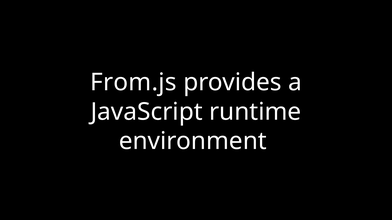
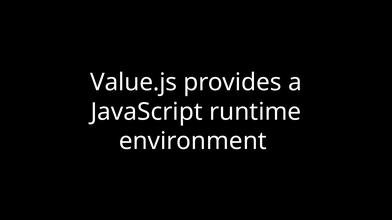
From.js: From.js -> Value.js
